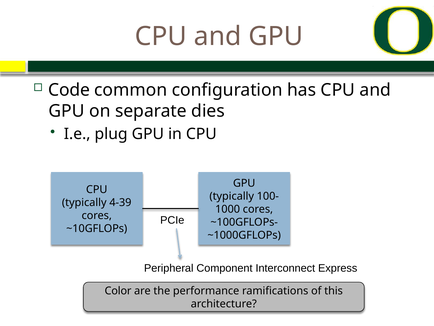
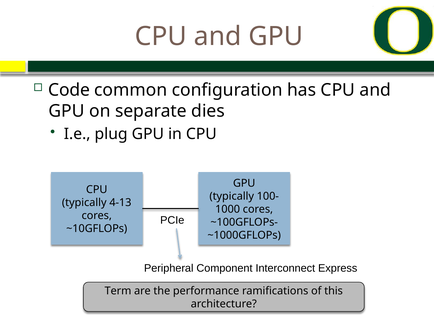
4-39: 4-39 -> 4-13
Color: Color -> Term
